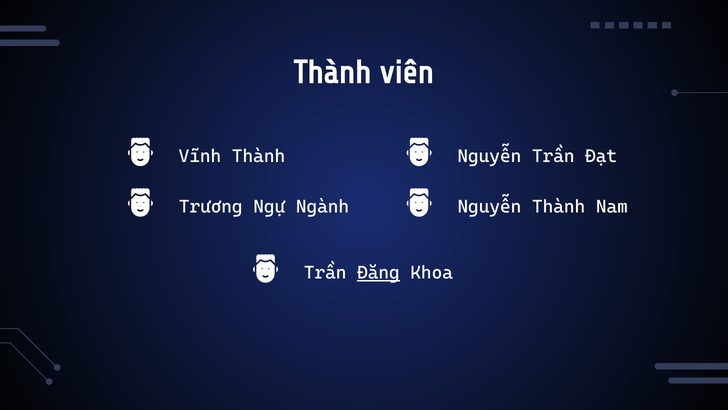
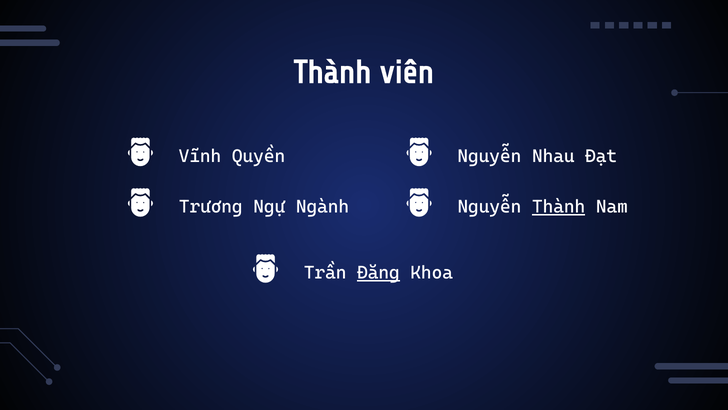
Vĩnh Thành: Thành -> Quyền
Nguyễn Trần: Trần -> Nhau
Thành at (559, 207) underline: none -> present
